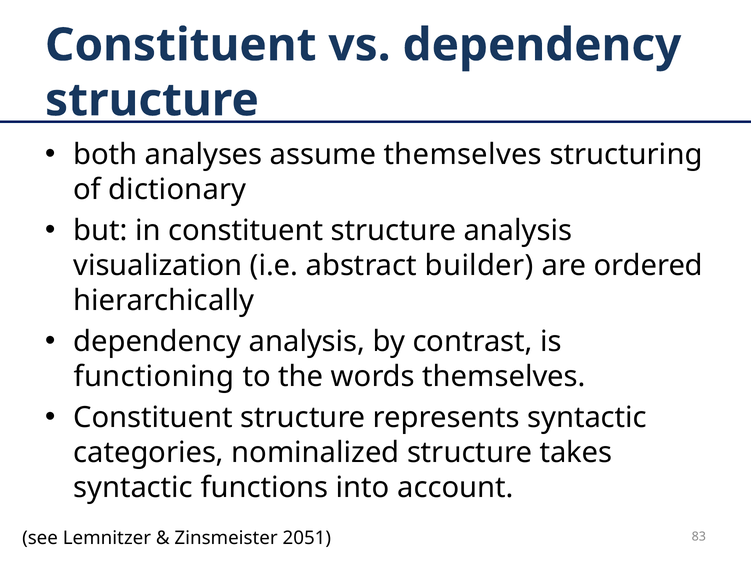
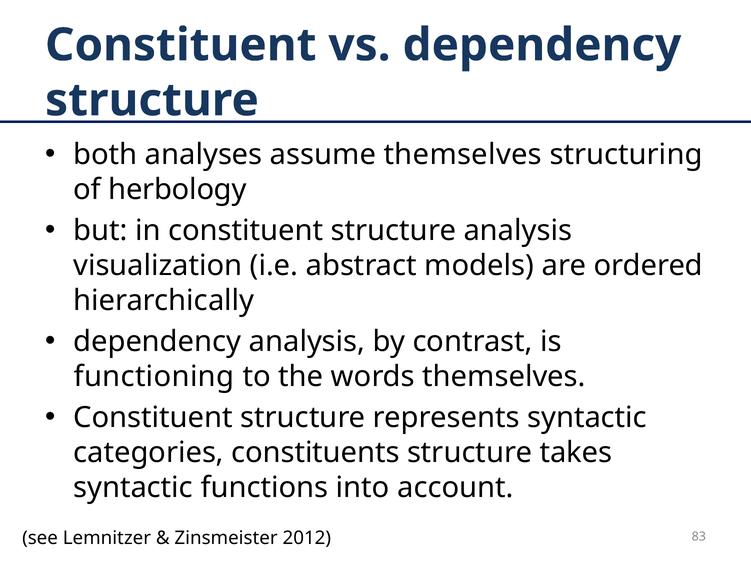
dictionary: dictionary -> herbology
builder: builder -> models
nominalized: nominalized -> constituents
2051: 2051 -> 2012
